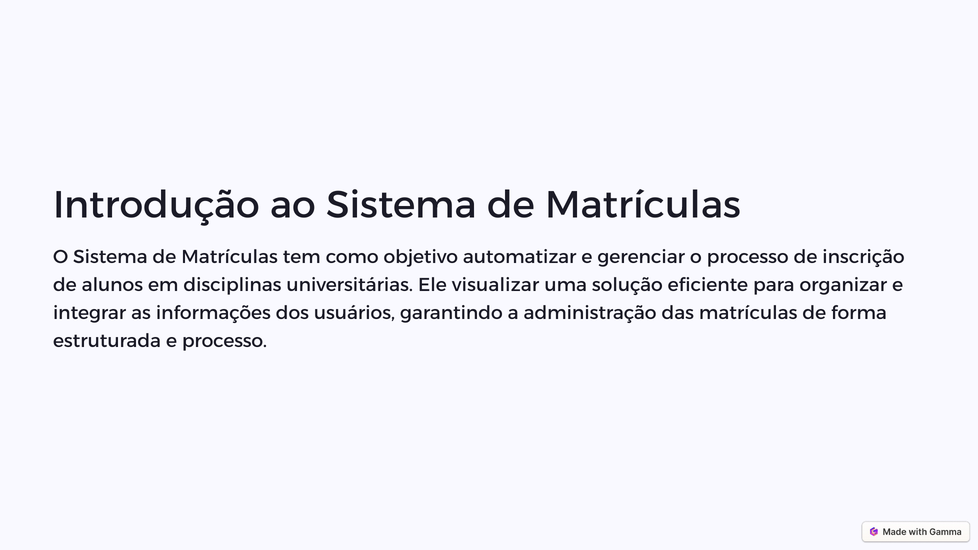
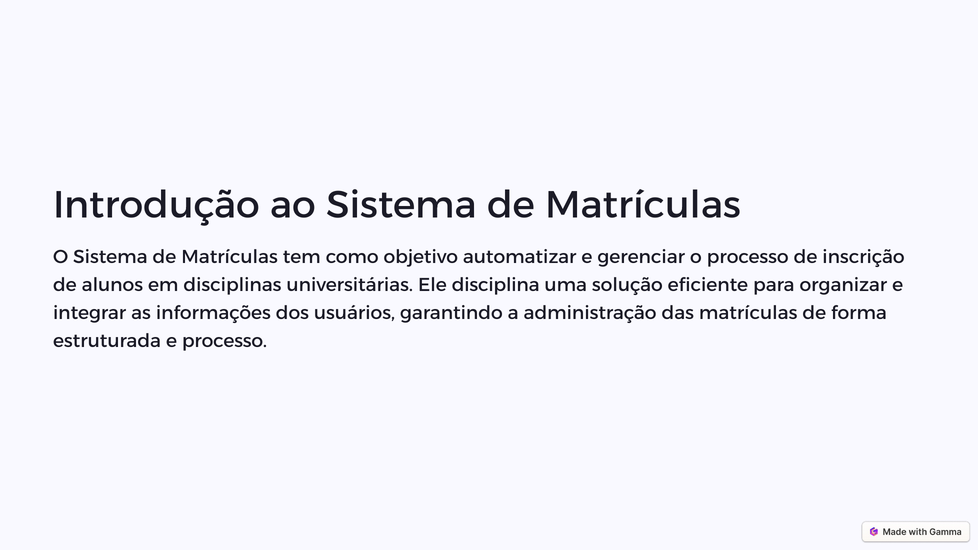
visualizar: visualizar -> disciplina
